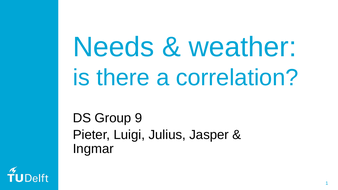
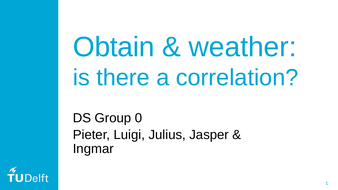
Needs: Needs -> Obtain
9: 9 -> 0
